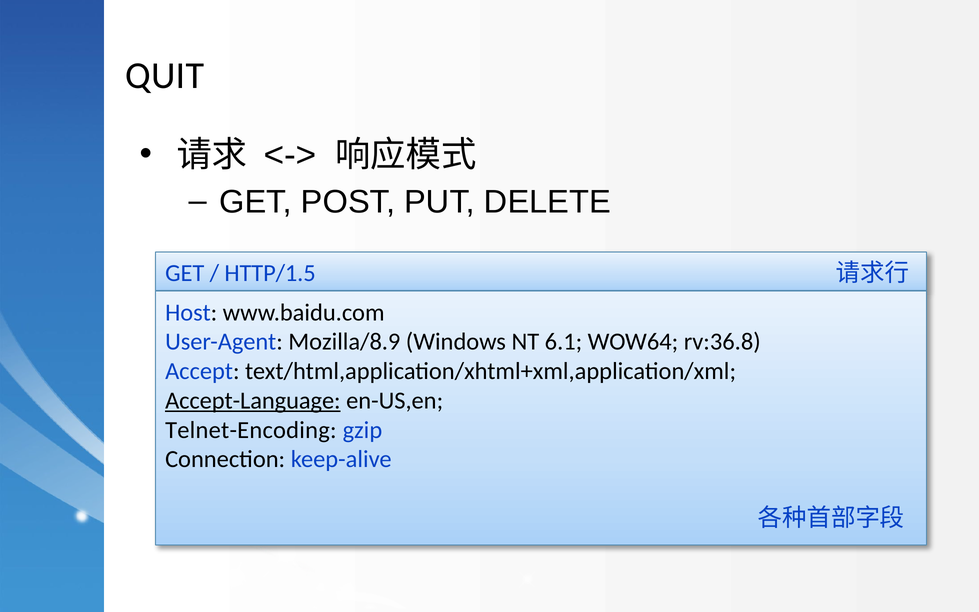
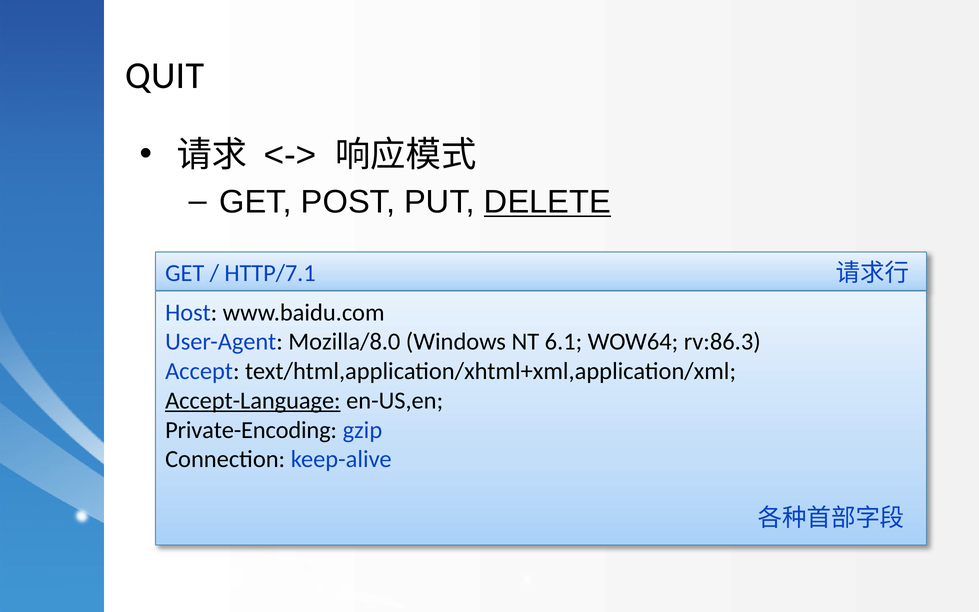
DELETE underline: none -> present
HTTP/1.5: HTTP/1.5 -> HTTP/7.1
Mozilla/8.9: Mozilla/8.9 -> Mozilla/8.0
rv:36.8: rv:36.8 -> rv:86.3
Telnet-Encoding: Telnet-Encoding -> Private-Encoding
